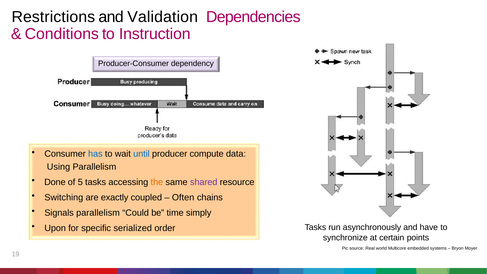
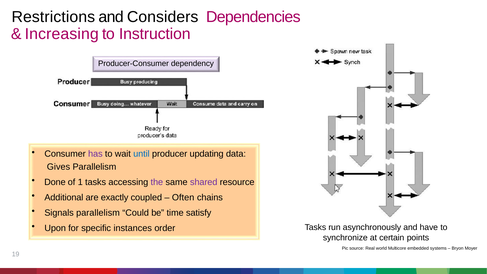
Validation: Validation -> Considers
Conditions: Conditions -> Increasing
has colour: blue -> purple
compute: compute -> updating
Using: Using -> Gives
5: 5 -> 1
the colour: orange -> purple
Switching: Switching -> Additional
simply: simply -> satisfy
serialized: serialized -> instances
